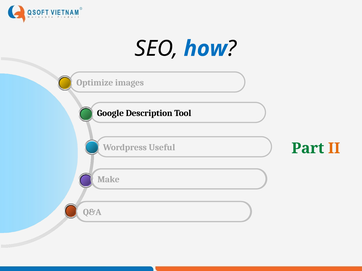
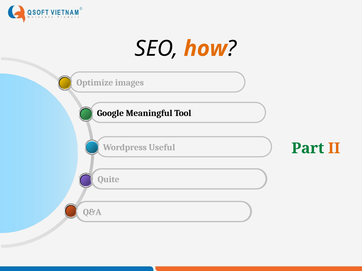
how colour: blue -> orange
Description: Description -> Meaningful
Make: Make -> Quite
